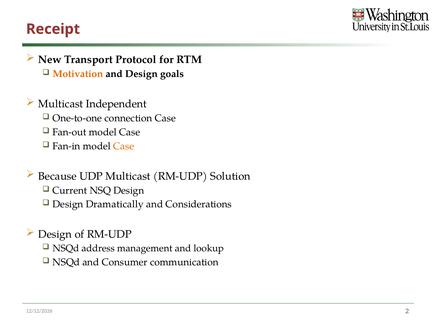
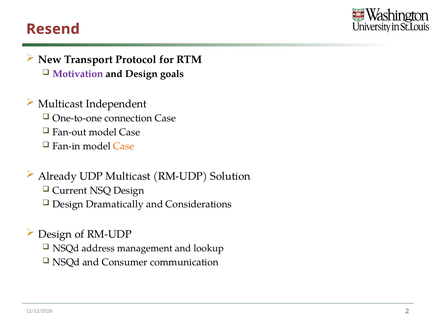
Receipt: Receipt -> Resend
Motivation colour: orange -> purple
Because: Because -> Already
